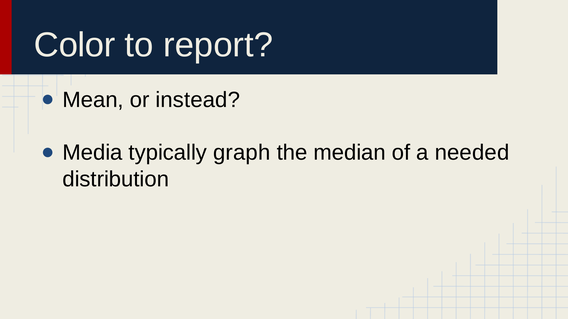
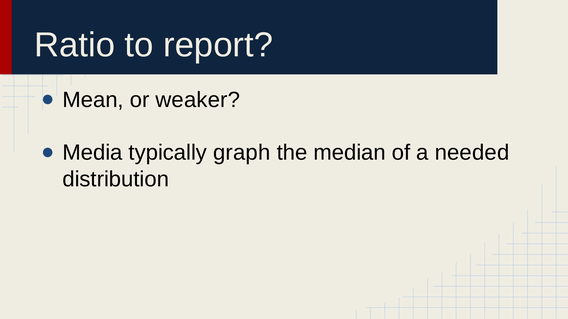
Color: Color -> Ratio
instead: instead -> weaker
